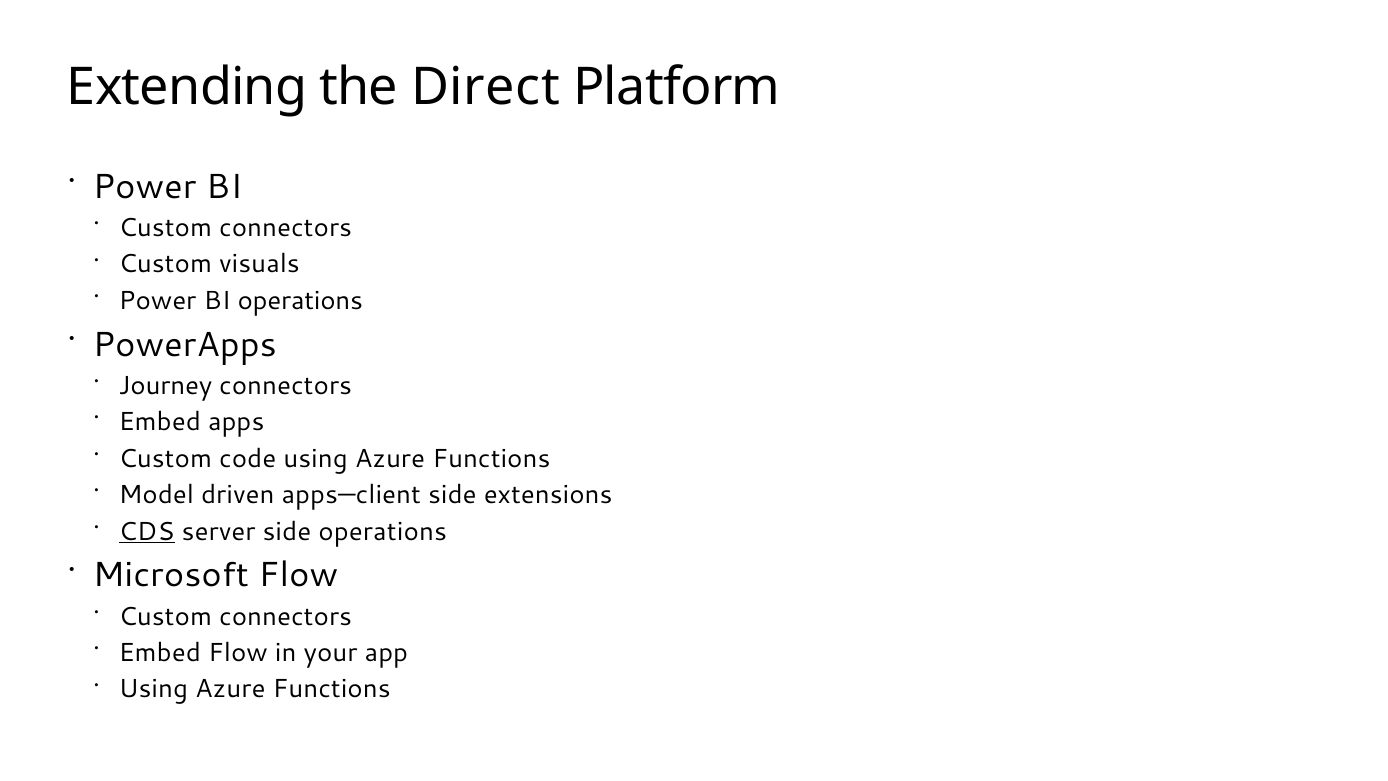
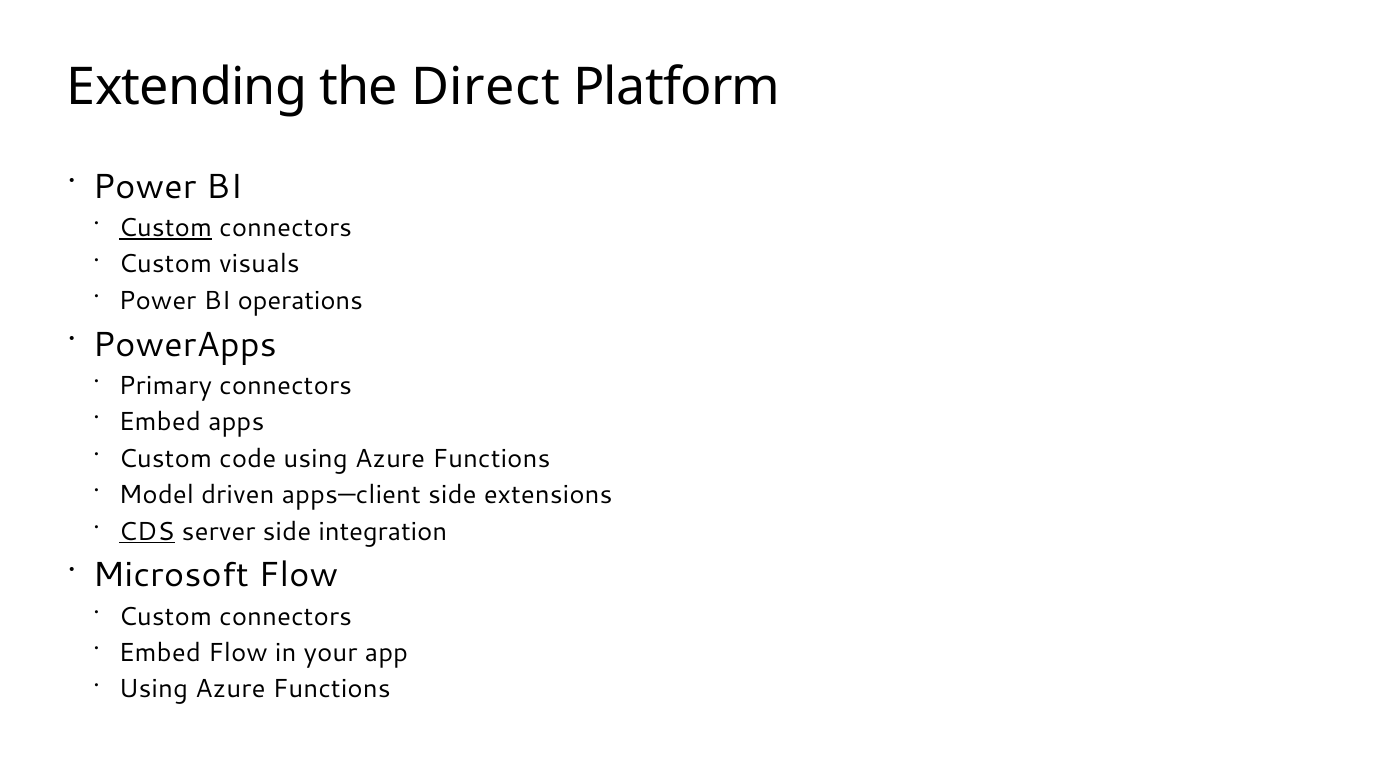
Custom at (165, 228) underline: none -> present
Journey: Journey -> Primary
side operations: operations -> integration
